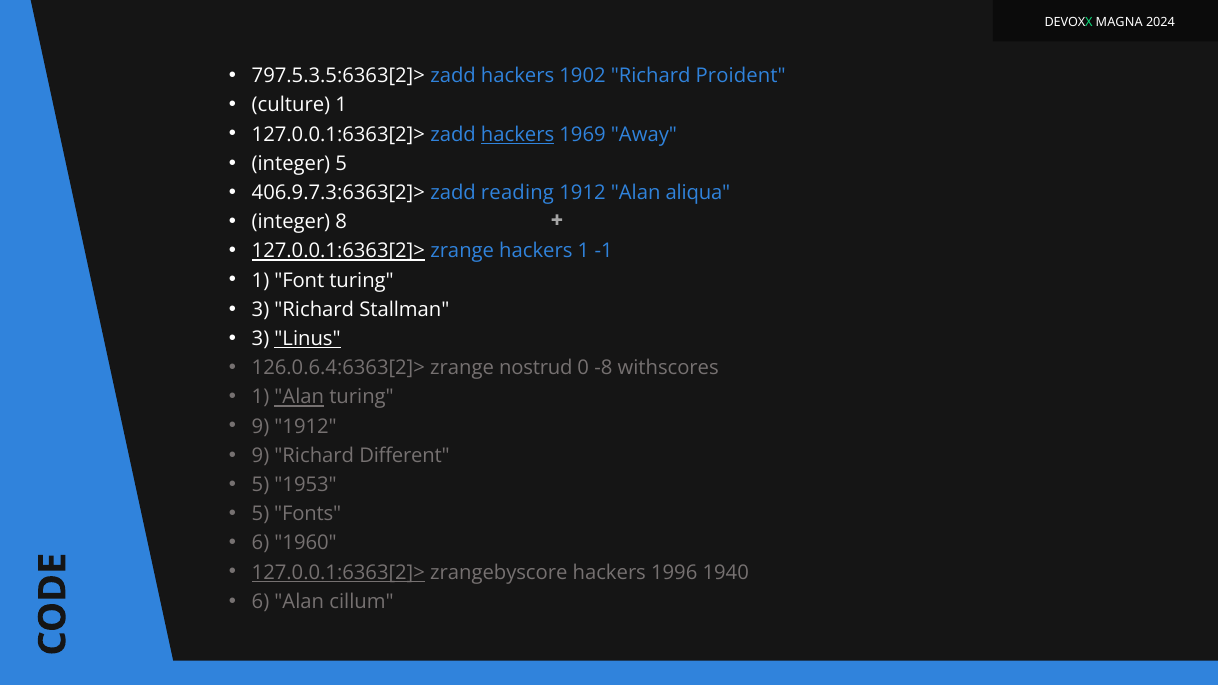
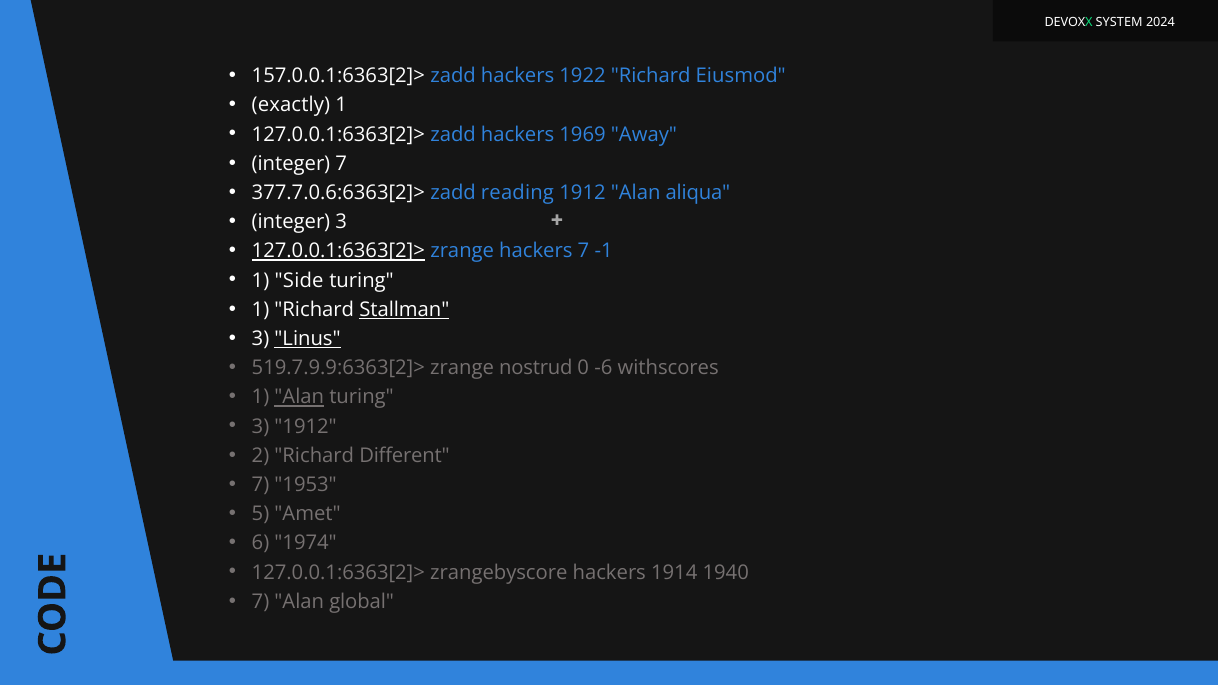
MAGNA: MAGNA -> SYSTEM
797.5.3.5:6363[2]>: 797.5.3.5:6363[2]> -> 157.0.0.1:6363[2]>
1902: 1902 -> 1922
Proident: Proident -> Eiusmod
culture: culture -> exactly
hackers at (518, 134) underline: present -> none
integer 5: 5 -> 7
406.9.7.3:6363[2]>: 406.9.7.3:6363[2]> -> 377.7.0.6:6363[2]>
integer 8: 8 -> 3
hackers 1: 1 -> 7
Font: Font -> Side
3 at (261, 310): 3 -> 1
Stallman underline: none -> present
126.0.6.4:6363[2]>: 126.0.6.4:6363[2]> -> 519.7.9.9:6363[2]>
-8: -8 -> -6
9 at (261, 426): 9 -> 3
9 at (261, 456): 9 -> 2
5 at (261, 485): 5 -> 7
Fonts: Fonts -> Amet
1960: 1960 -> 1974
127.0.0.1:6363[2]> at (338, 573) underline: present -> none
1996: 1996 -> 1914
6 at (261, 602): 6 -> 7
cillum: cillum -> global
